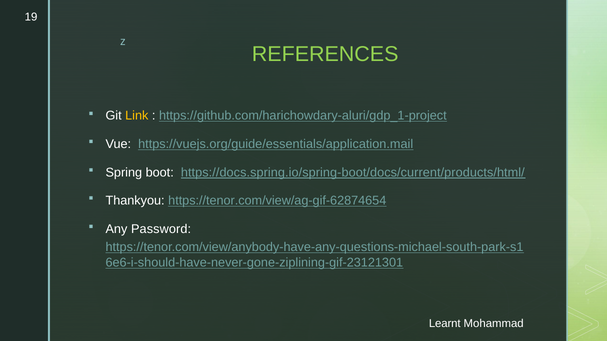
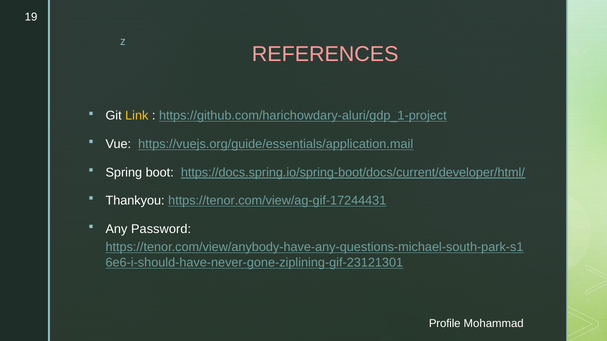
REFERENCES colour: light green -> pink
https://docs.spring.io/spring-boot/docs/current/products/html/: https://docs.spring.io/spring-boot/docs/current/products/html/ -> https://docs.spring.io/spring-boot/docs/current/developer/html/
https://tenor.com/view/ag-gif-62874654: https://tenor.com/view/ag-gif-62874654 -> https://tenor.com/view/ag-gif-17244431
Learnt: Learnt -> Profile
